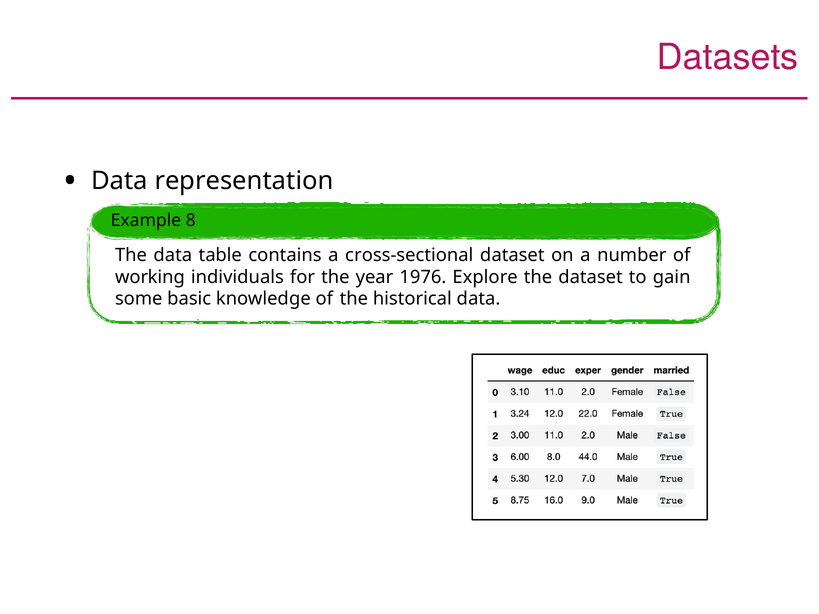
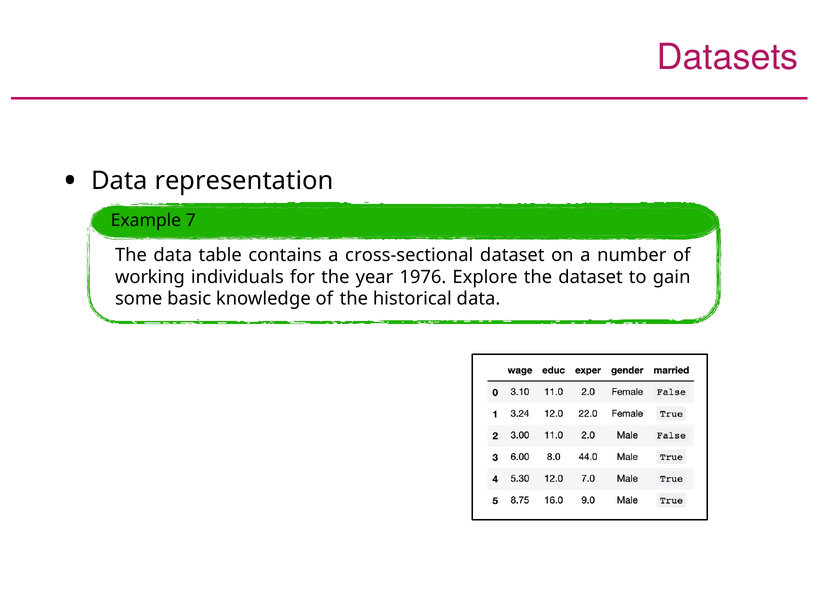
8: 8 -> 7
